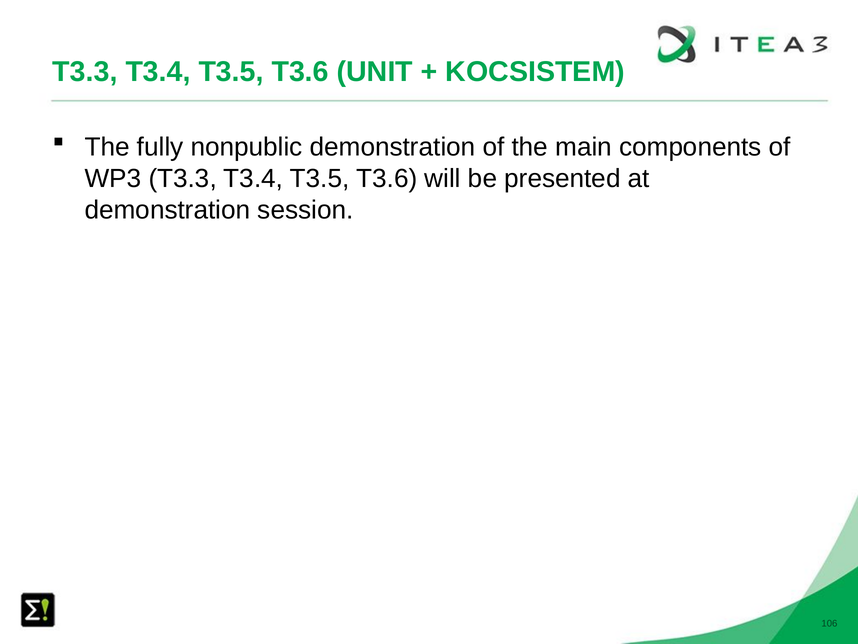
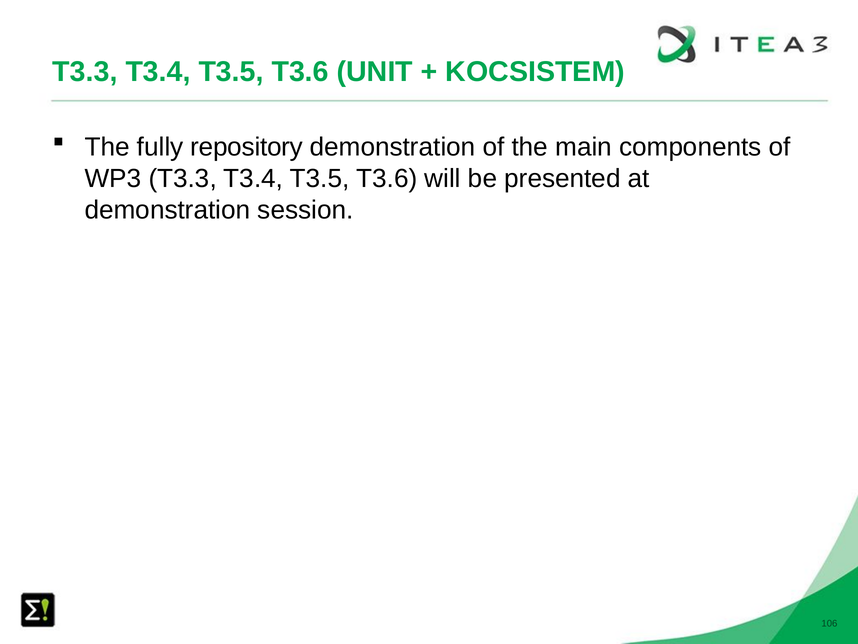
nonpublic: nonpublic -> repository
